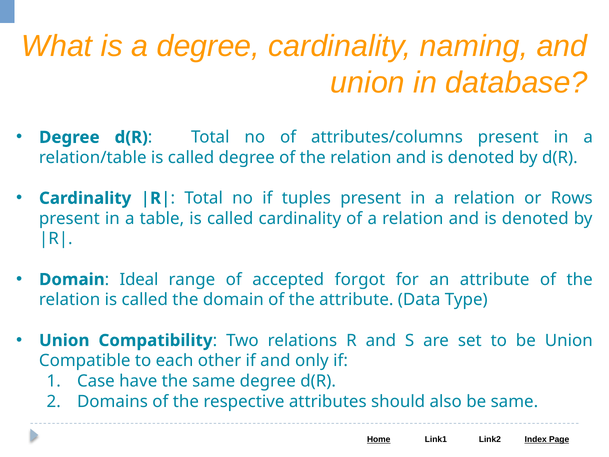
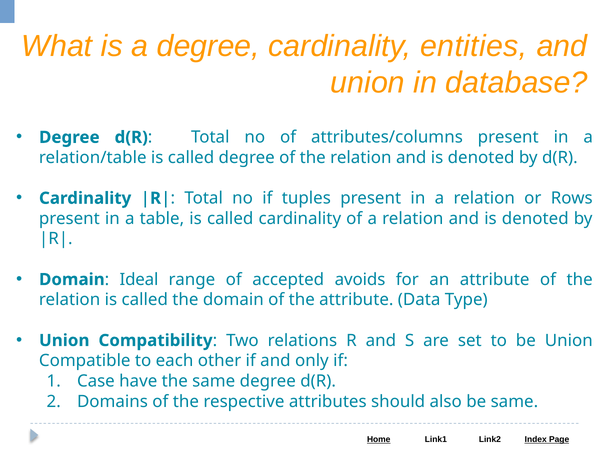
naming: naming -> entities
forgot: forgot -> avoids
